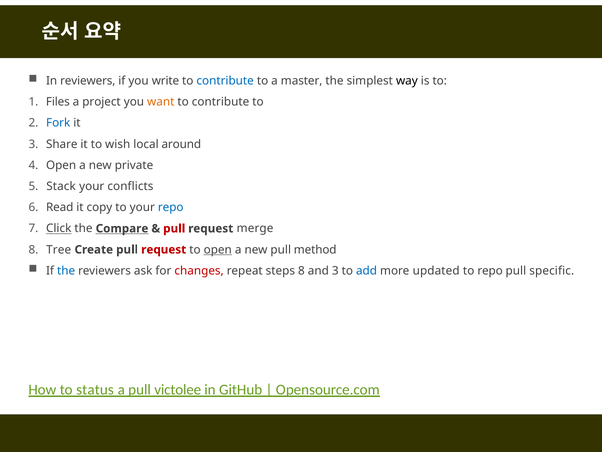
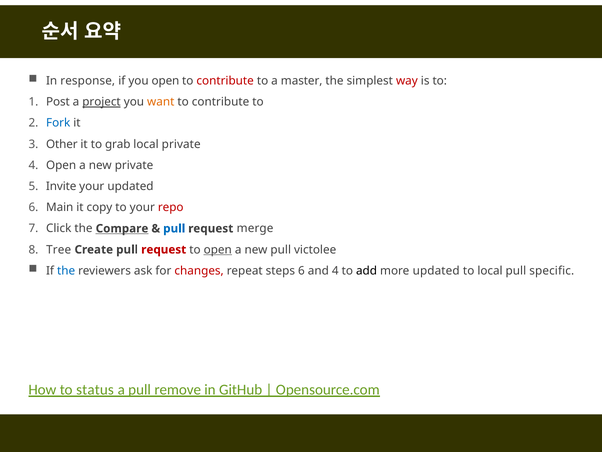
In reviewers: reviewers -> response
you write: write -> open
contribute at (225, 81) colour: blue -> red
way colour: black -> red
Files: Files -> Post
project underline: none -> present
Share: Share -> Other
wish: wish -> grab
local around: around -> private
Stack: Stack -> Invite
your conflicts: conflicts -> updated
Read: Read -> Main
repo at (171, 207) colour: blue -> red
Click underline: present -> none
pull at (174, 228) colour: red -> blue
method: method -> victolee
steps 8: 8 -> 6
and 3: 3 -> 4
add colour: blue -> black
to repo: repo -> local
victolee: victolee -> remove
